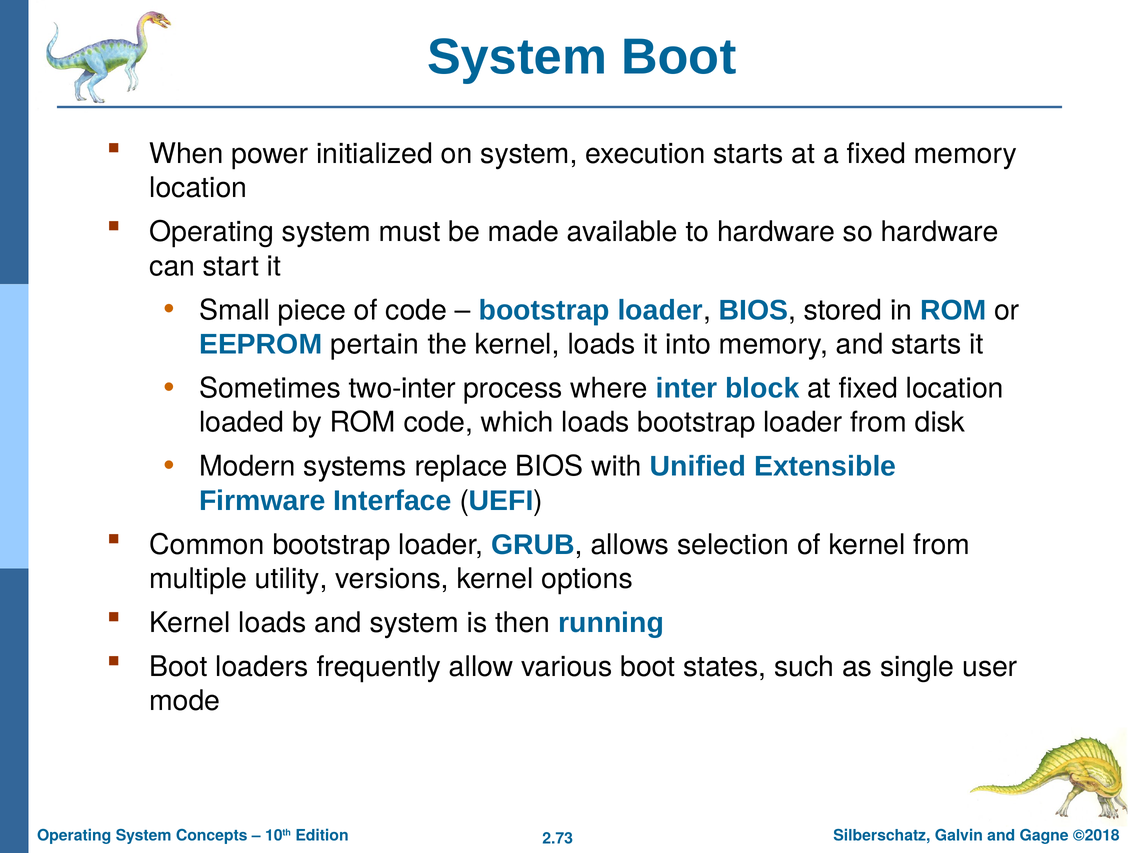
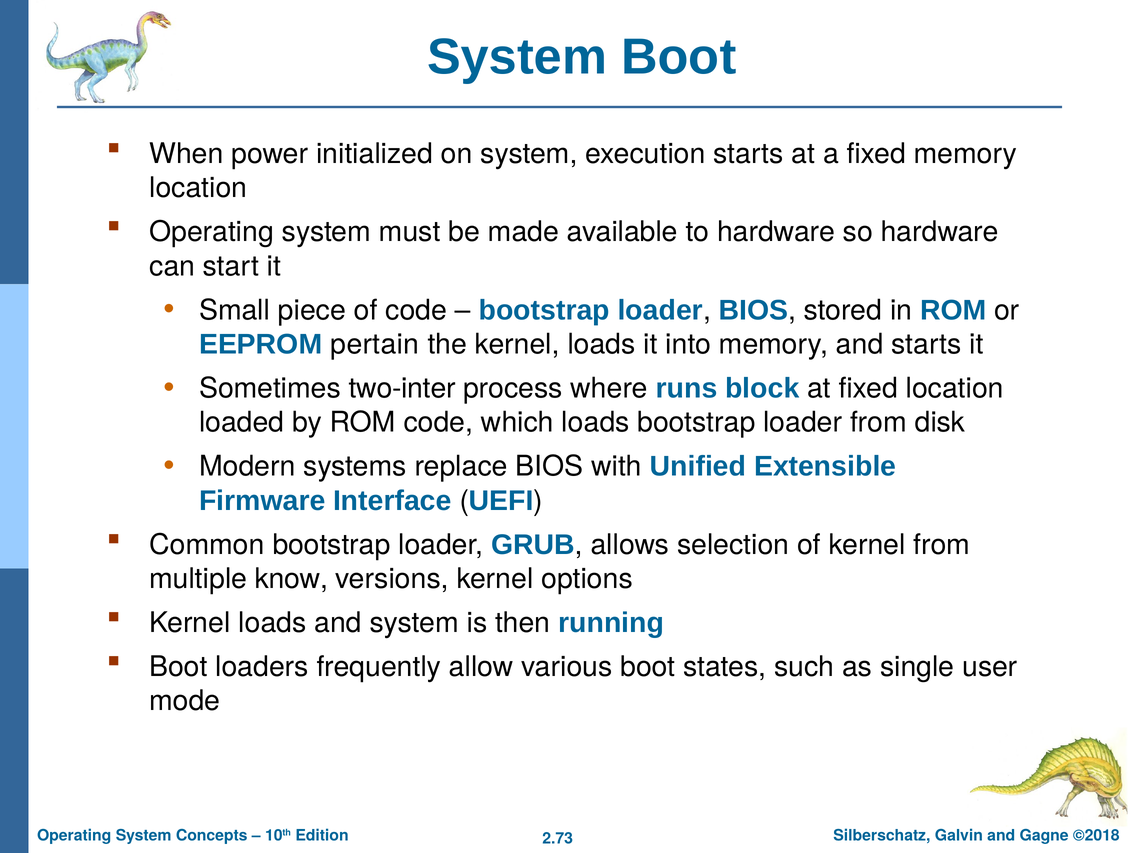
inter: inter -> runs
utility: utility -> know
